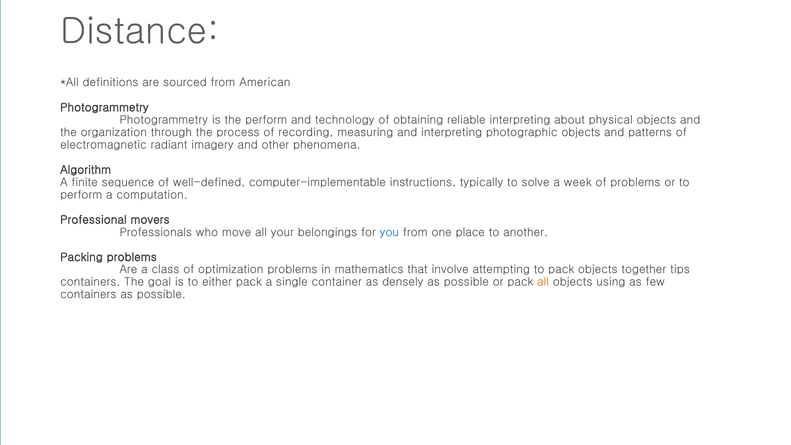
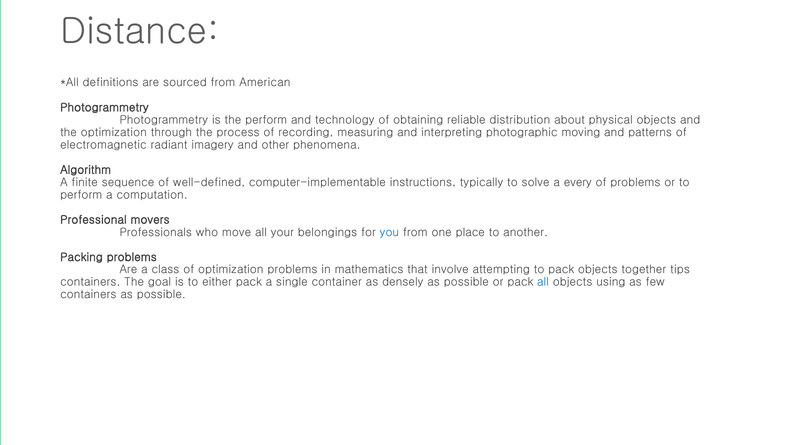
reliable interpreting: interpreting -> distribution
the organization: organization -> optimization
photographic objects: objects -> moving
week: week -> every
all at (543, 282) colour: orange -> blue
